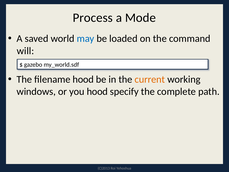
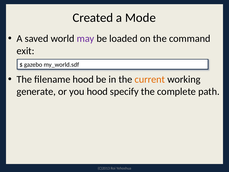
Process: Process -> Created
may colour: blue -> purple
will: will -> exit
windows: windows -> generate
